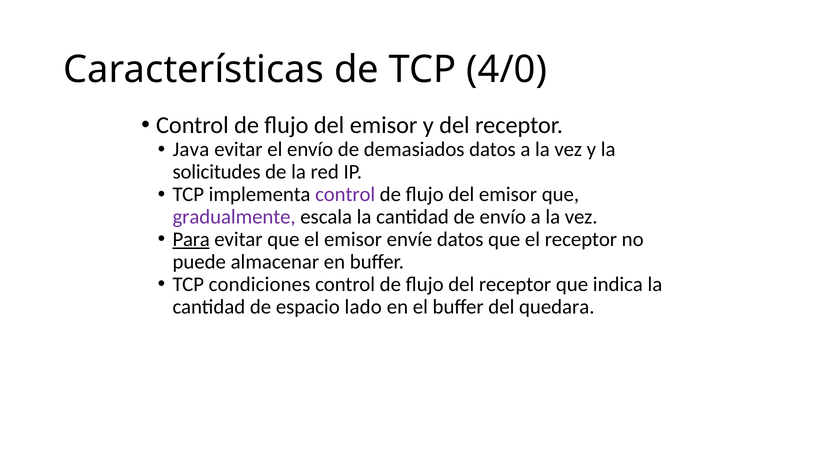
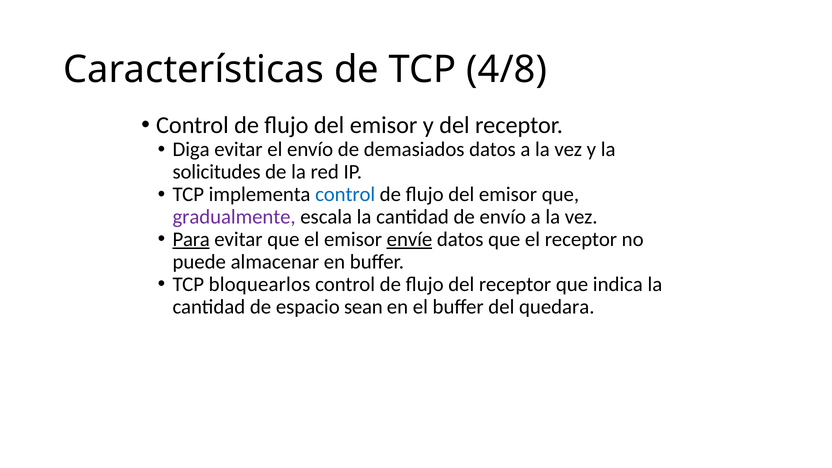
4/0: 4/0 -> 4/8
Java: Java -> Diga
control at (345, 194) colour: purple -> blue
envíe underline: none -> present
condiciones: condiciones -> bloquearlos
lado: lado -> sean
